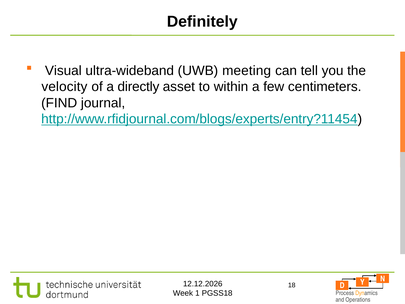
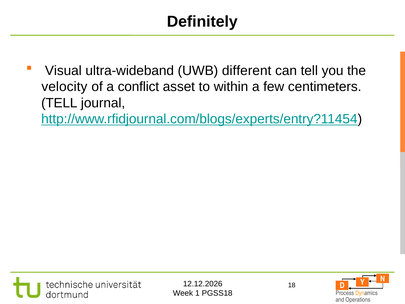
meeting: meeting -> different
directly: directly -> conflict
FIND at (59, 103): FIND -> TELL
